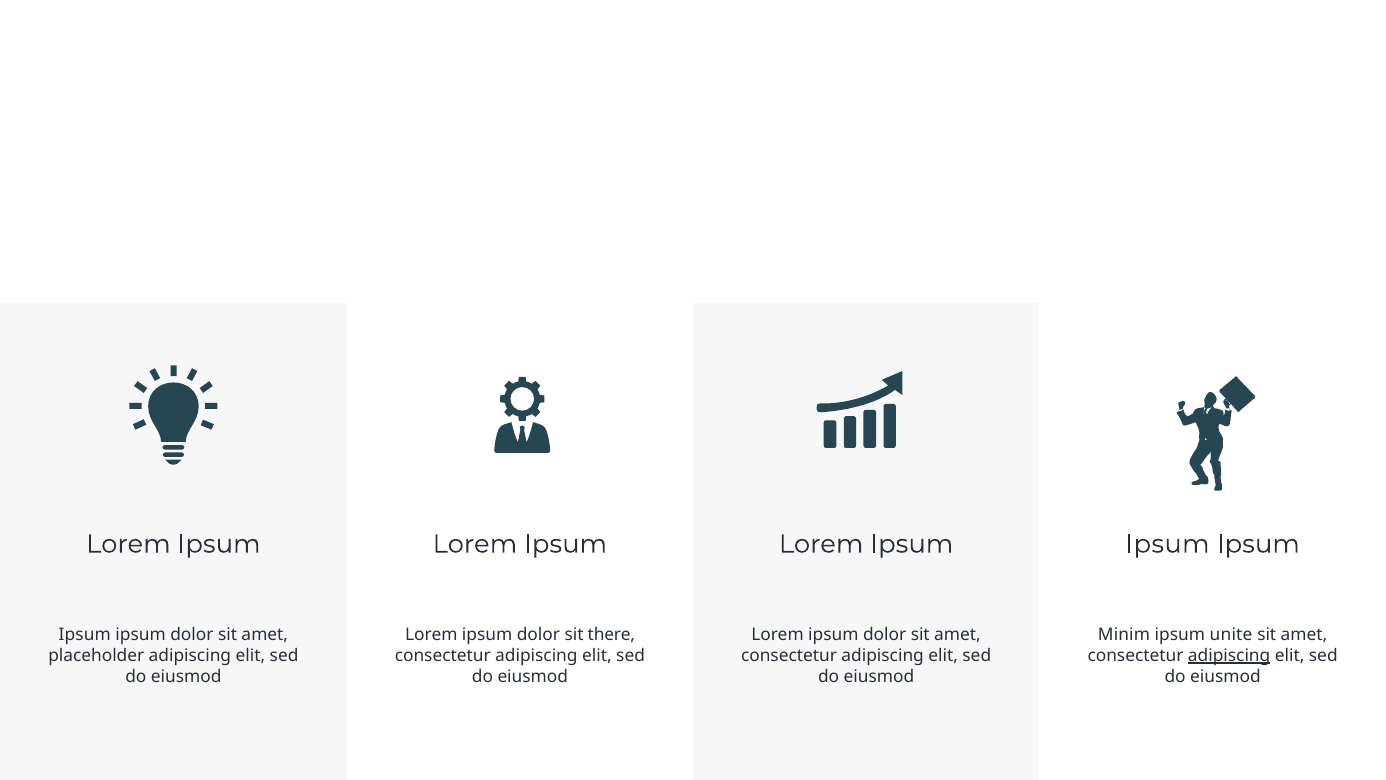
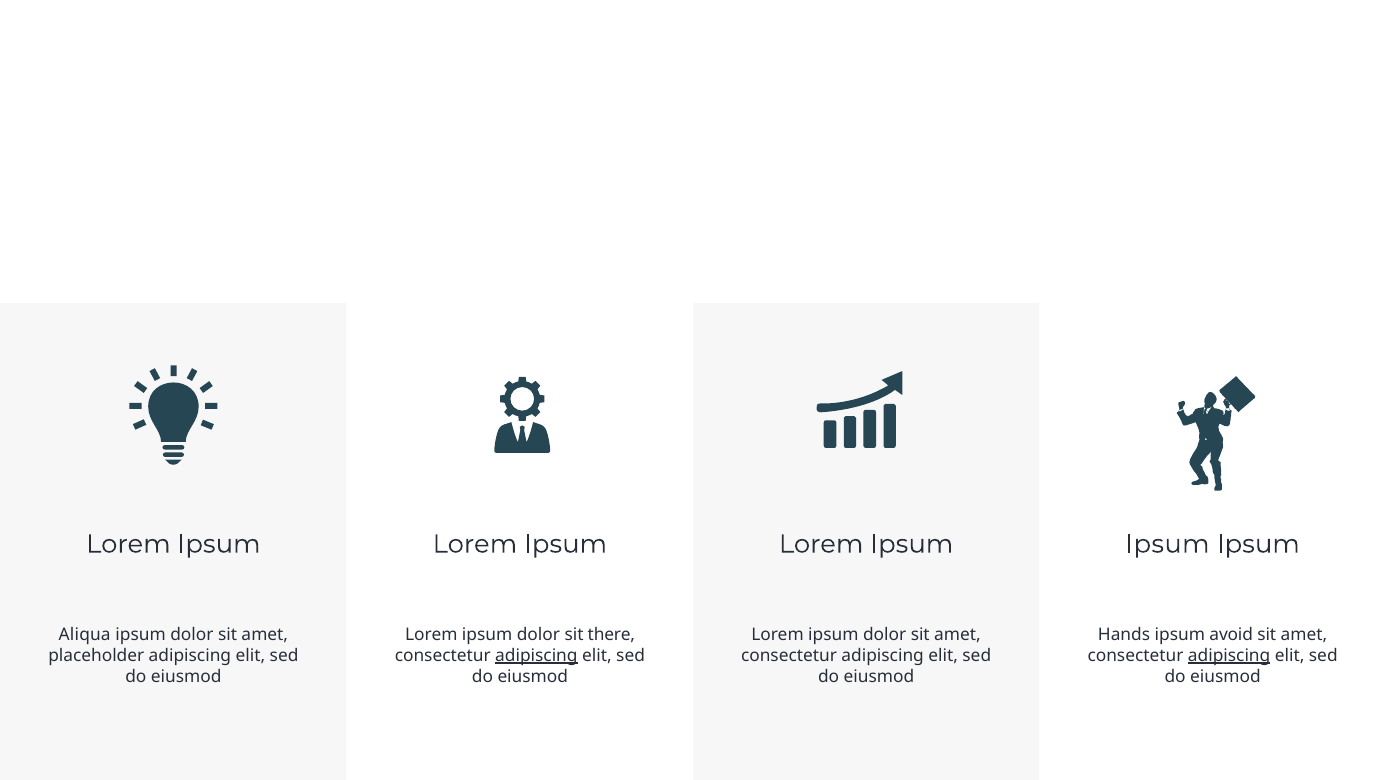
Ipsum at (85, 634): Ipsum -> Aliqua
Minim: Minim -> Hands
unite: unite -> avoid
adipiscing at (536, 655) underline: none -> present
